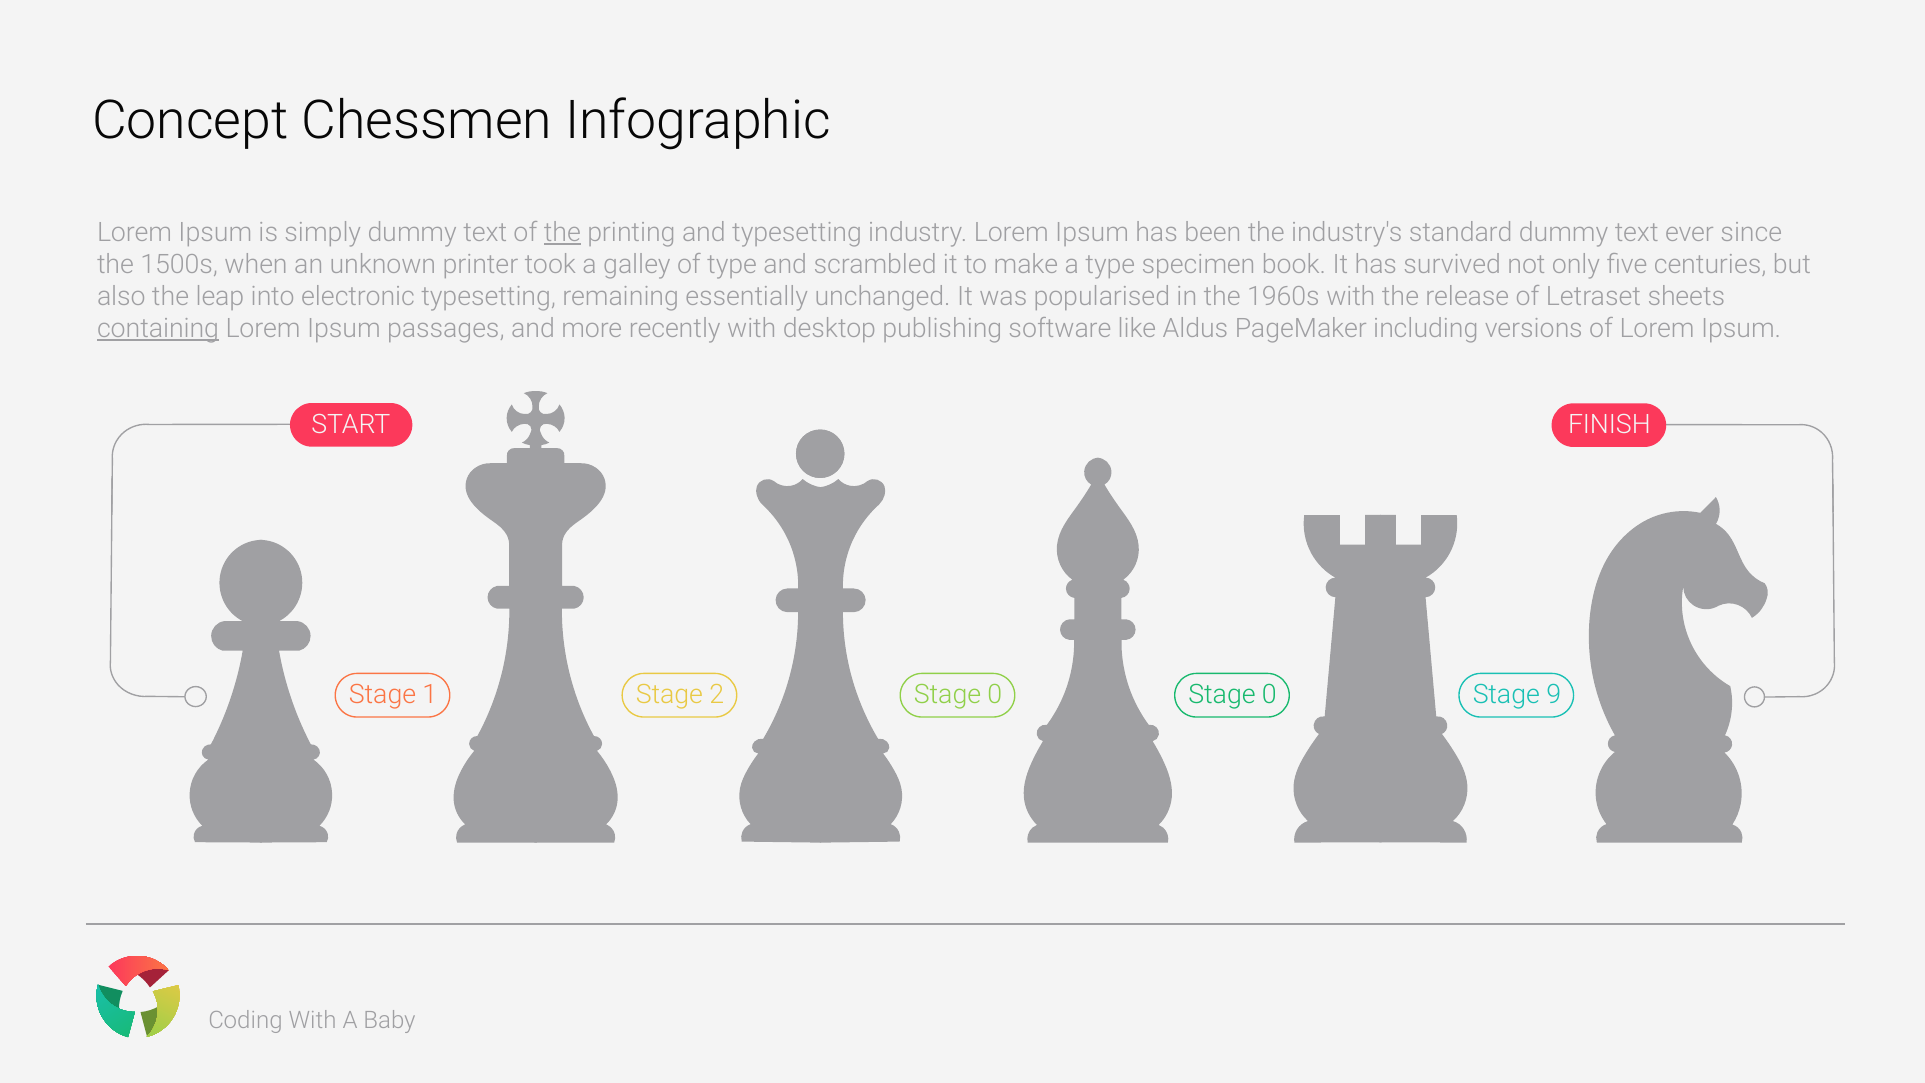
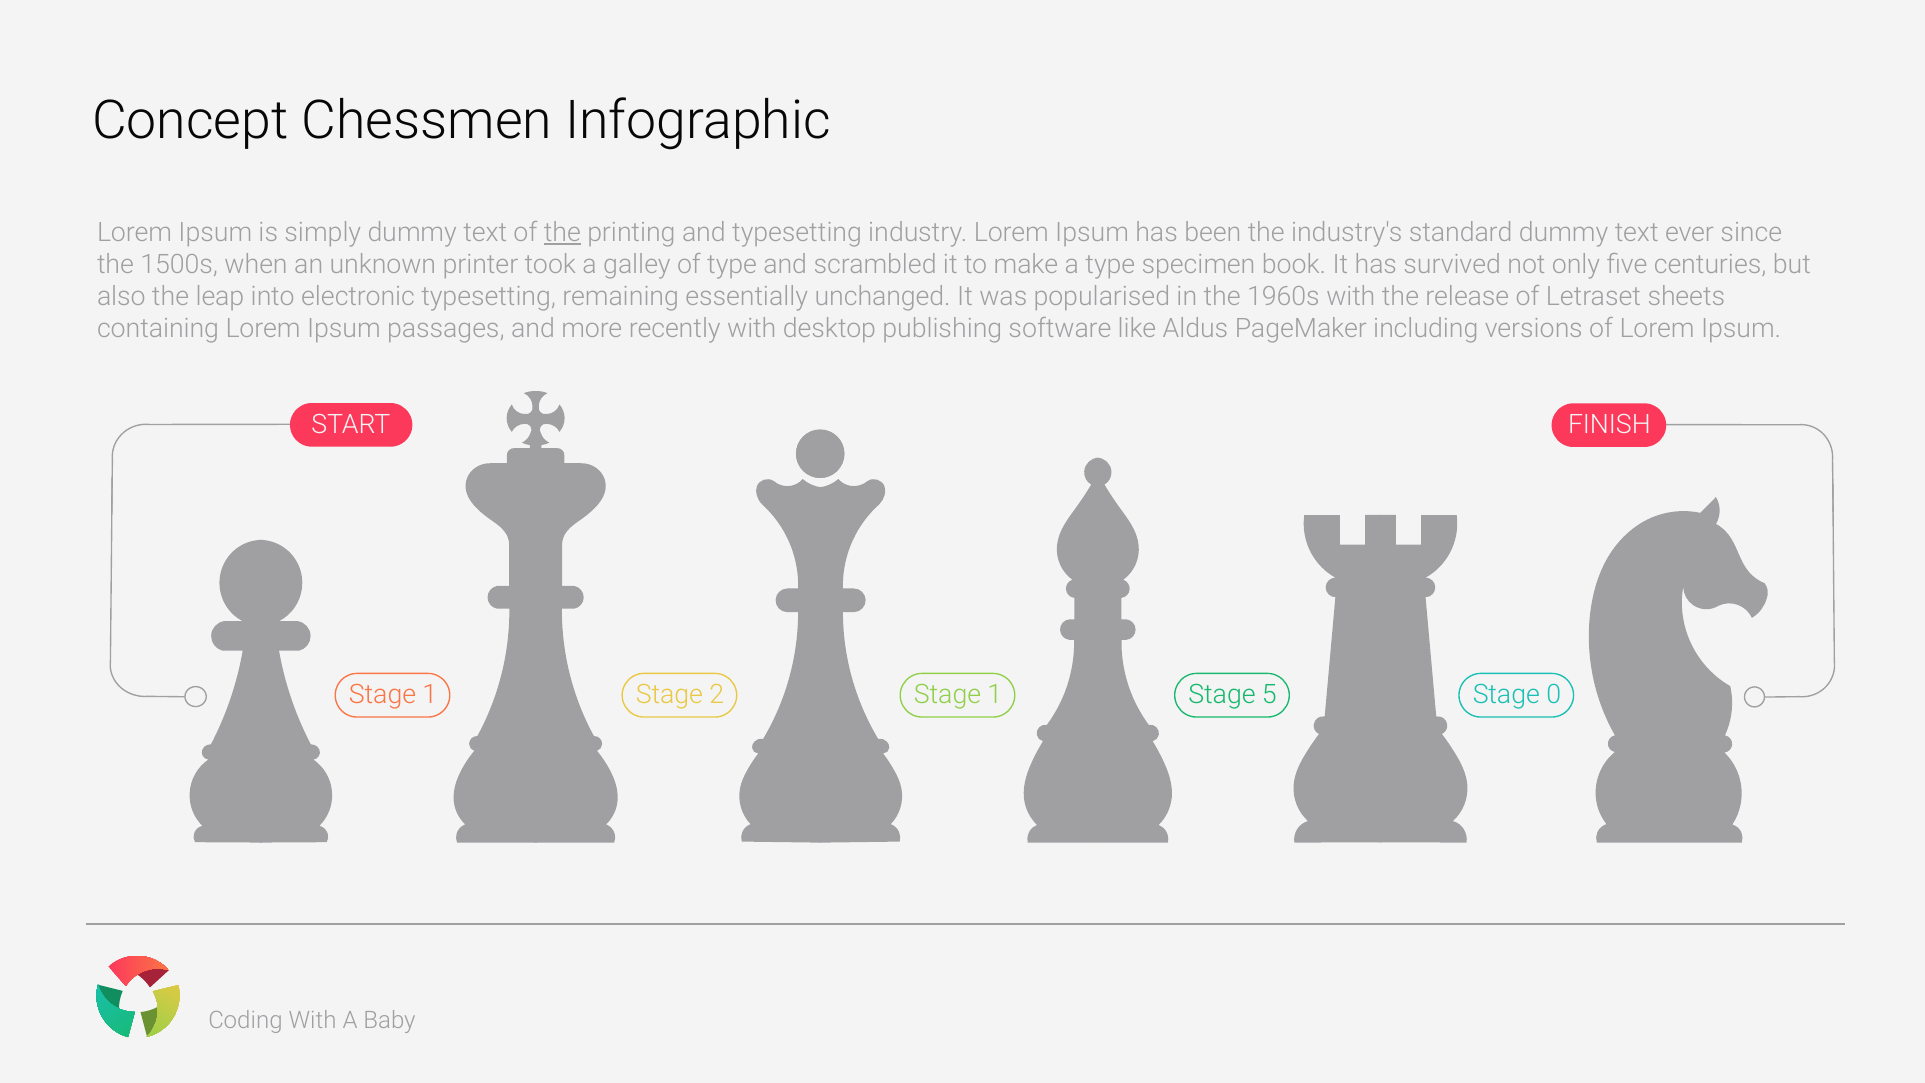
containing underline: present -> none
0 at (995, 694): 0 -> 1
0 at (1269, 694): 0 -> 5
9: 9 -> 0
